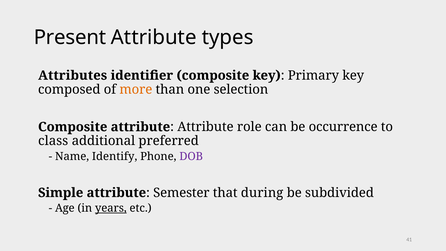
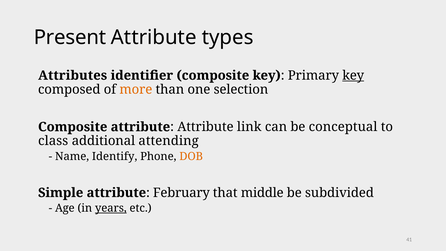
key at (353, 75) underline: none -> present
role: role -> link
occurrence: occurrence -> conceptual
preferred: preferred -> attending
DOB colour: purple -> orange
Semester: Semester -> February
during: during -> middle
